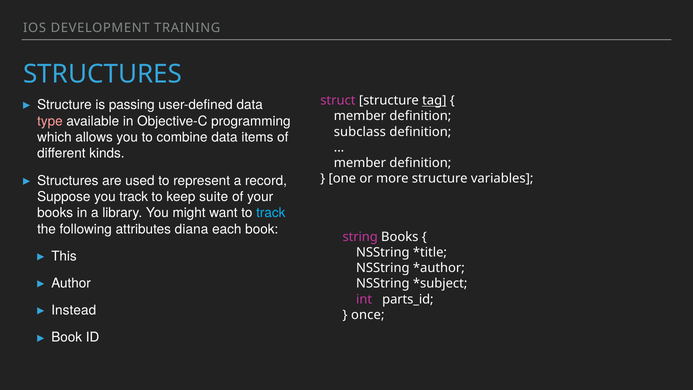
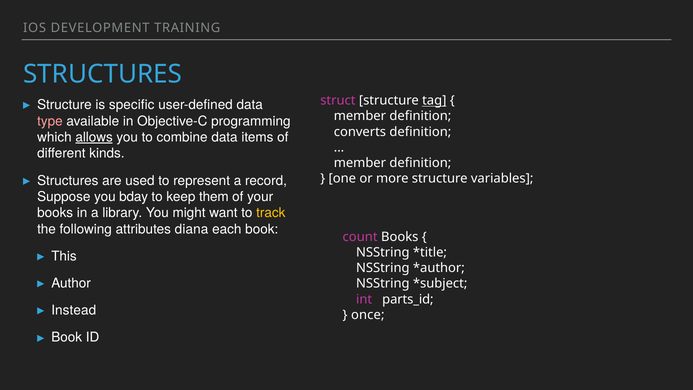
passing: passing -> specific
subclass: subclass -> converts
allows underline: none -> present
you track: track -> bday
suite: suite -> them
track at (271, 213) colour: light blue -> yellow
string: string -> count
